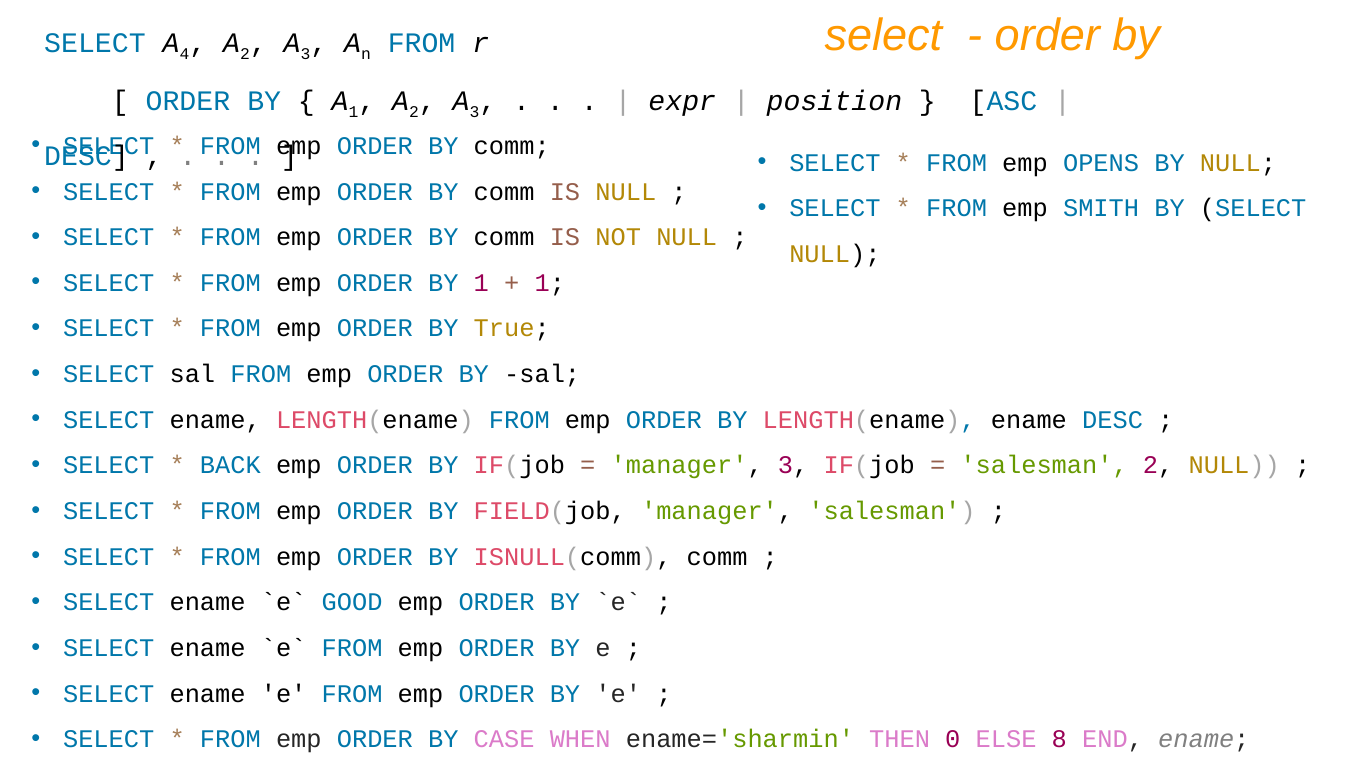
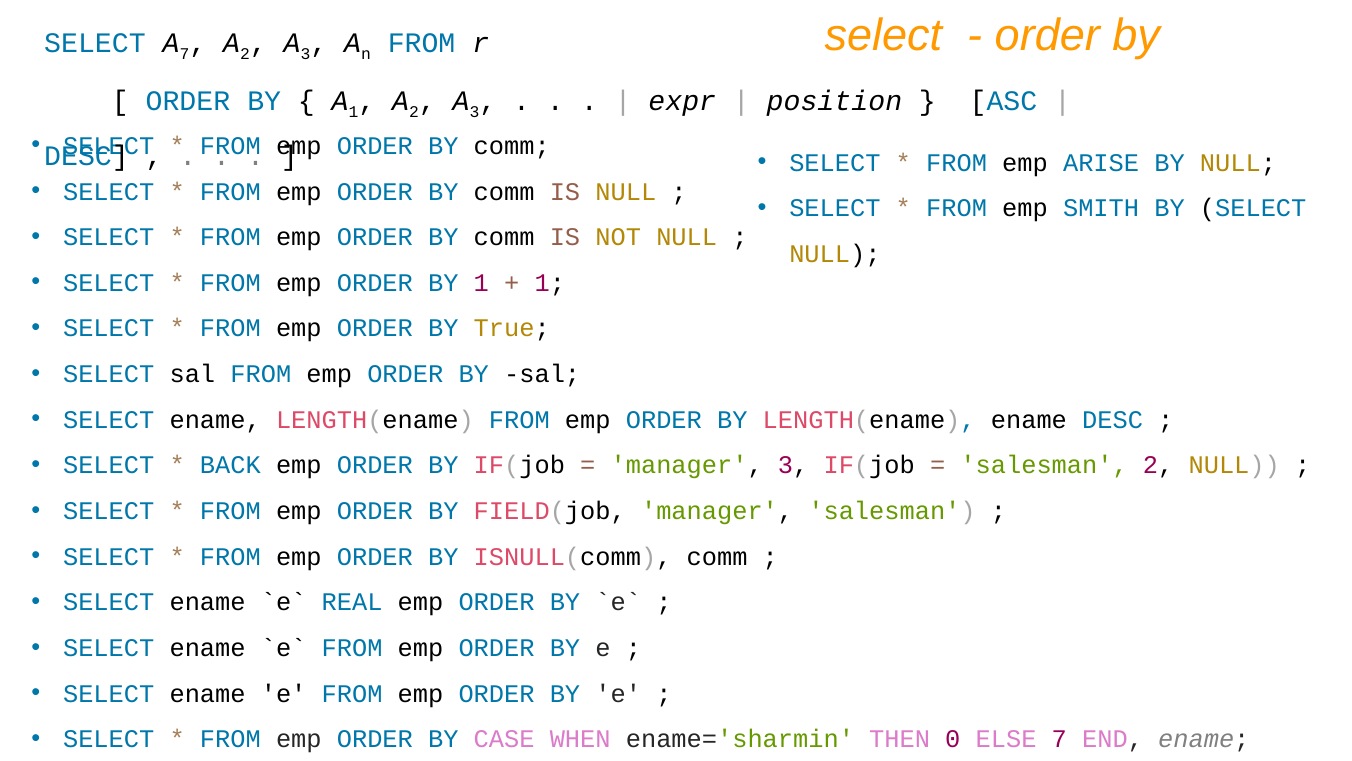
4 at (185, 54): 4 -> 7
OPENS: OPENS -> ARISE
GOOD: GOOD -> REAL
ELSE 8: 8 -> 7
